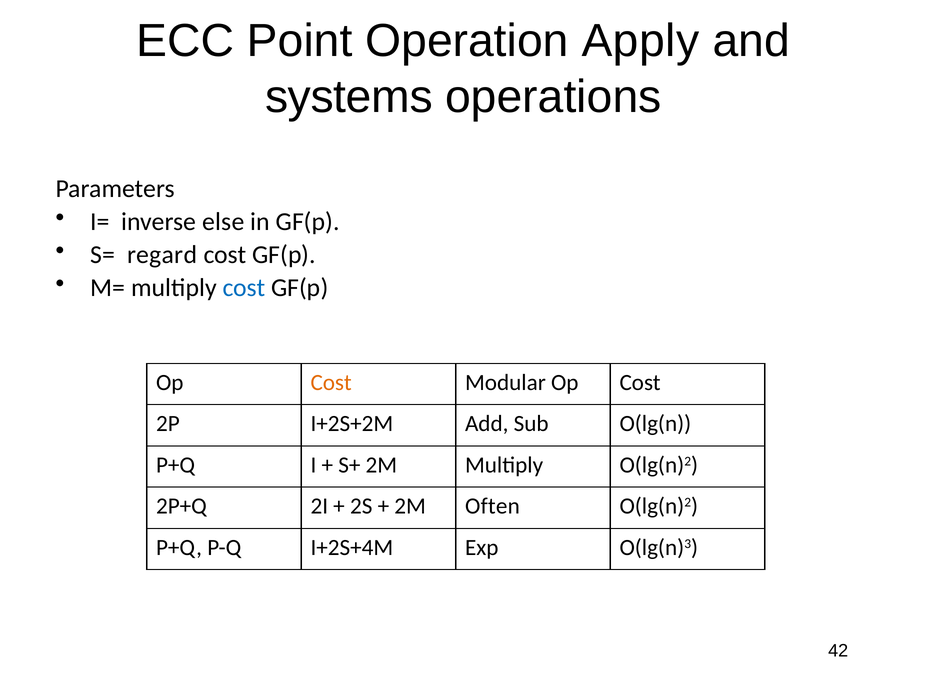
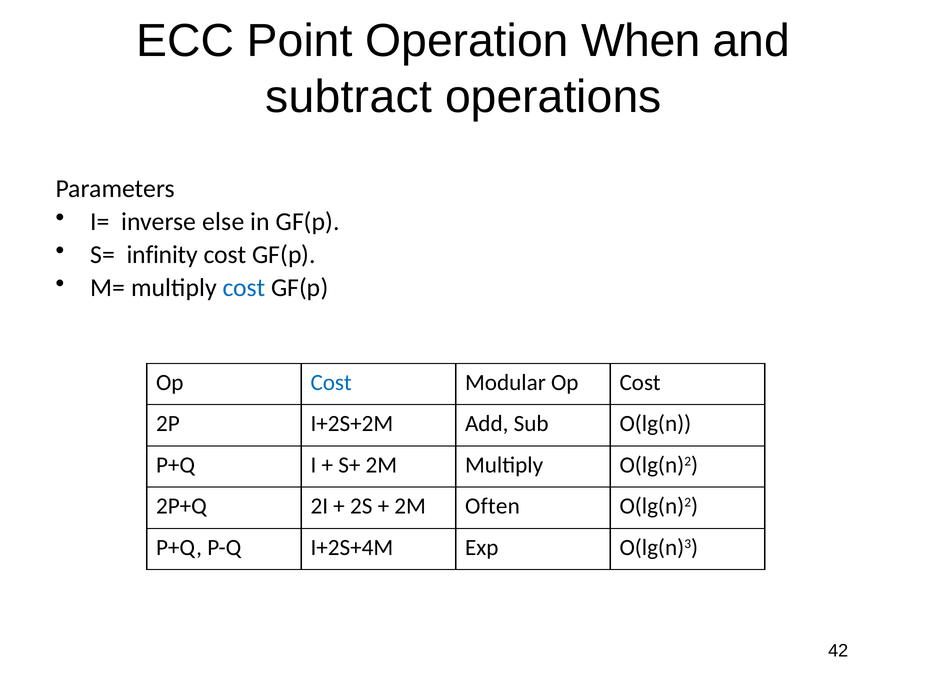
Apply: Apply -> When
systems: systems -> subtract
regard: regard -> infinity
Cost at (331, 382) colour: orange -> blue
